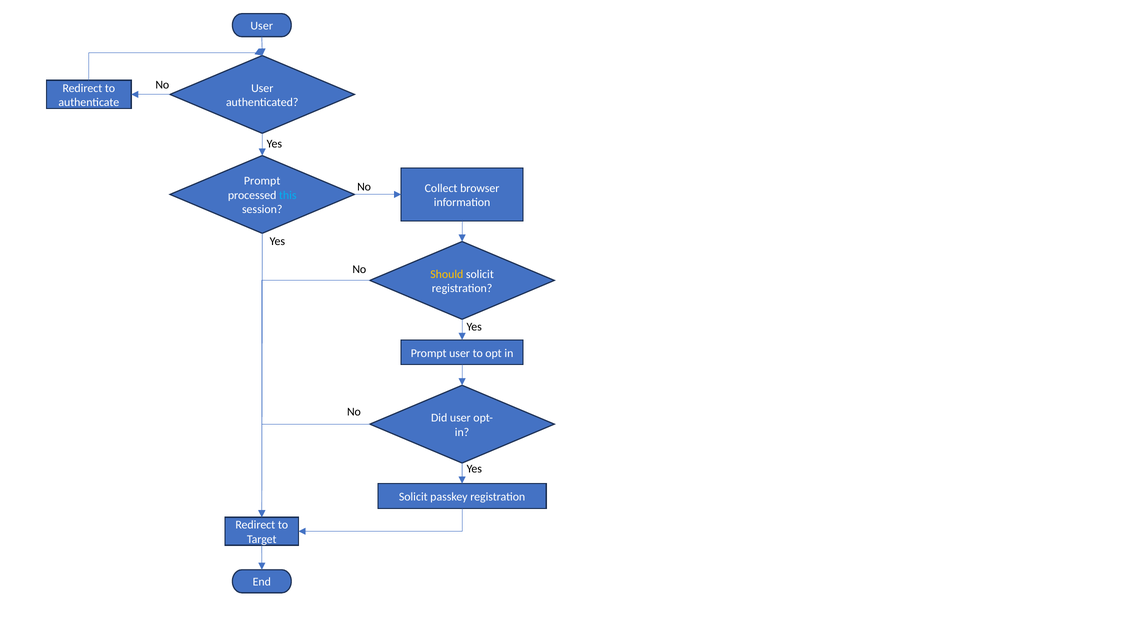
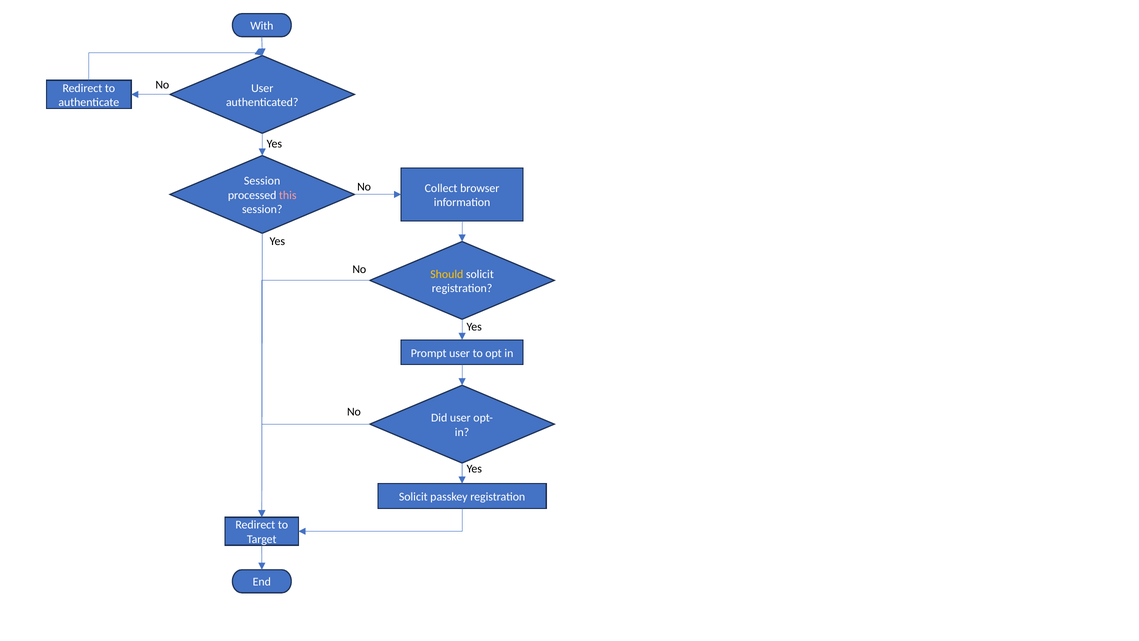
User at (262, 26): User -> With
Prompt at (262, 181): Prompt -> Session
this colour: light blue -> pink
